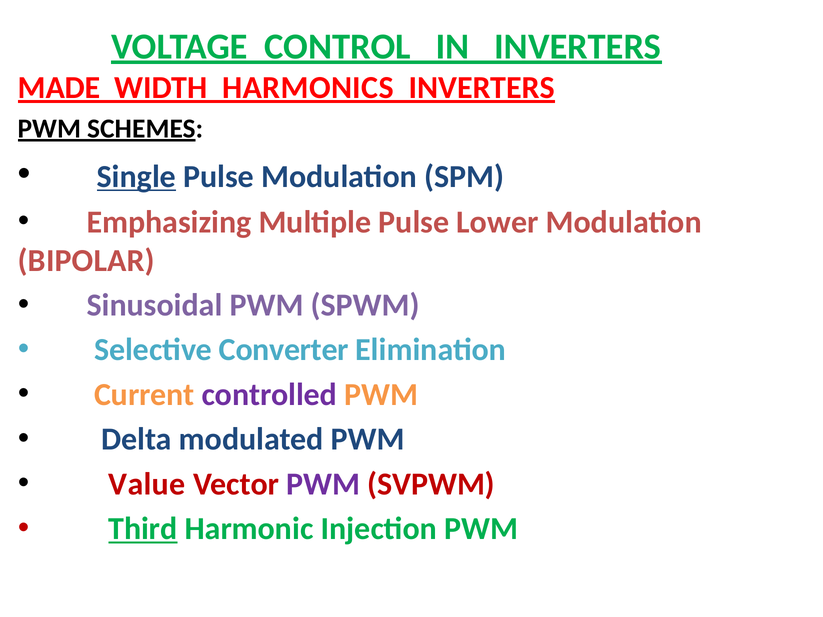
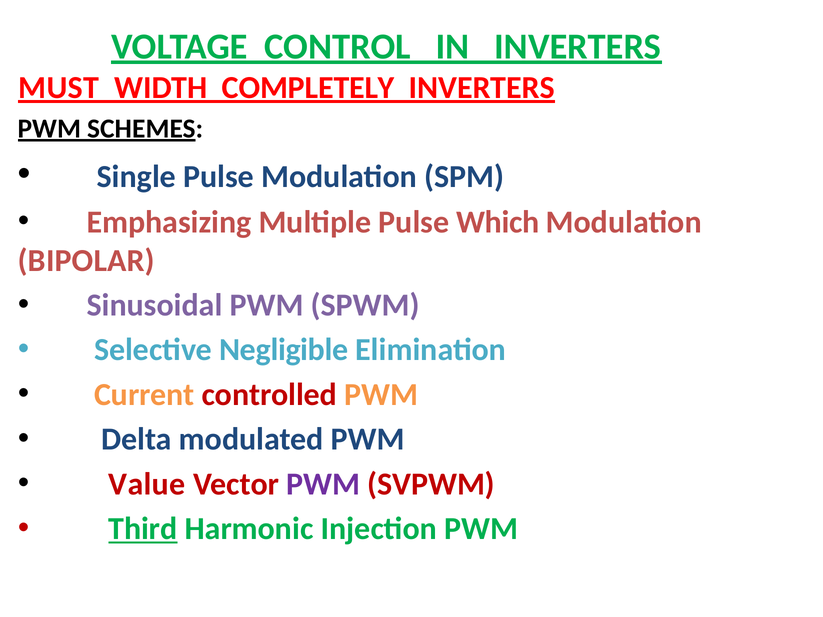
MADE: MADE -> MUST
HARMONICS: HARMONICS -> COMPLETELY
Single underline: present -> none
Lower: Lower -> Which
Converter: Converter -> Negligible
controlled colour: purple -> red
